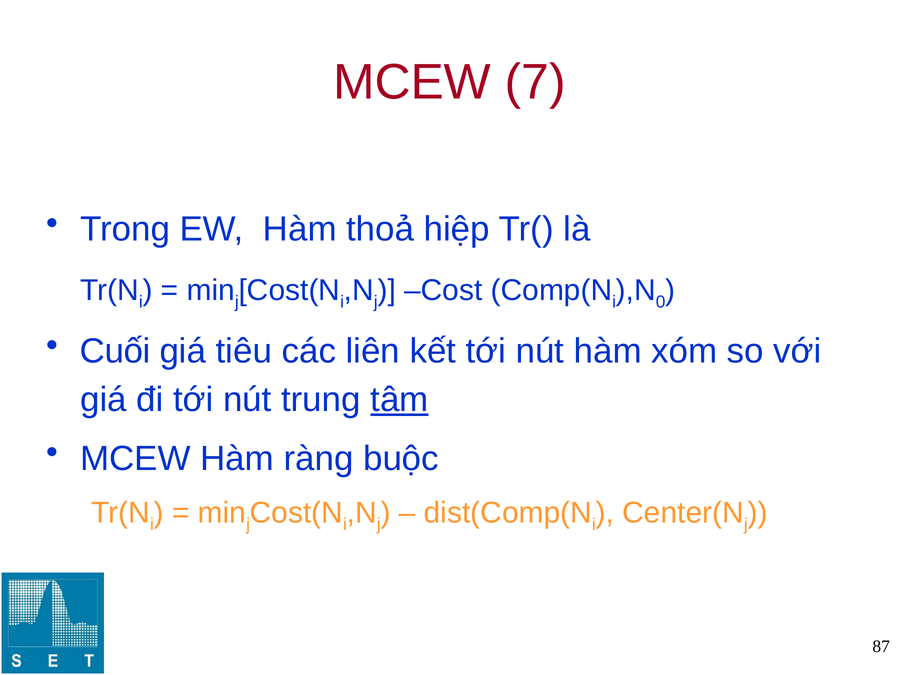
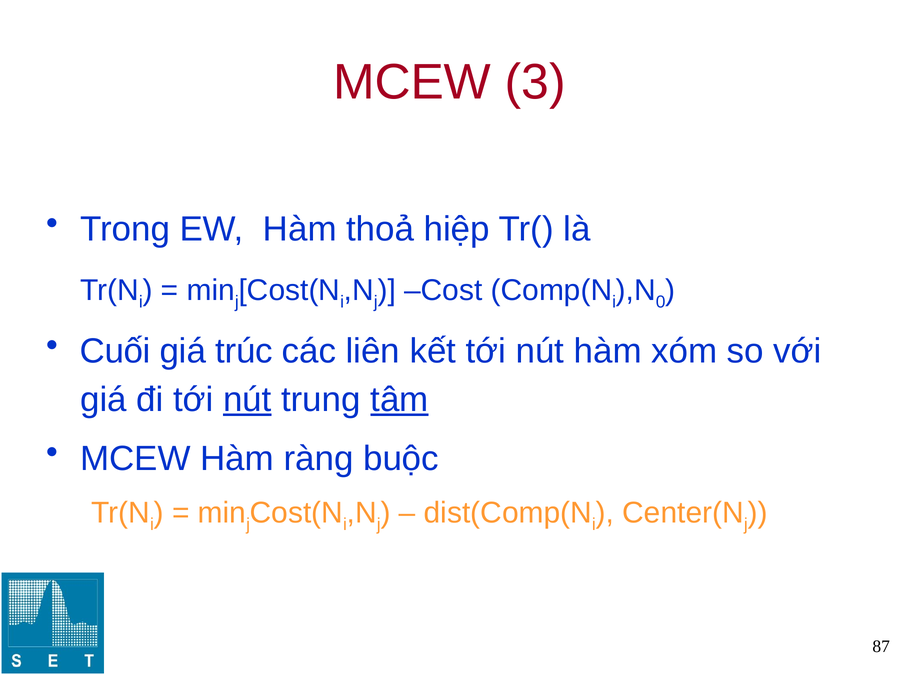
7: 7 -> 3
tiêu: tiêu -> trúc
nút at (247, 399) underline: none -> present
